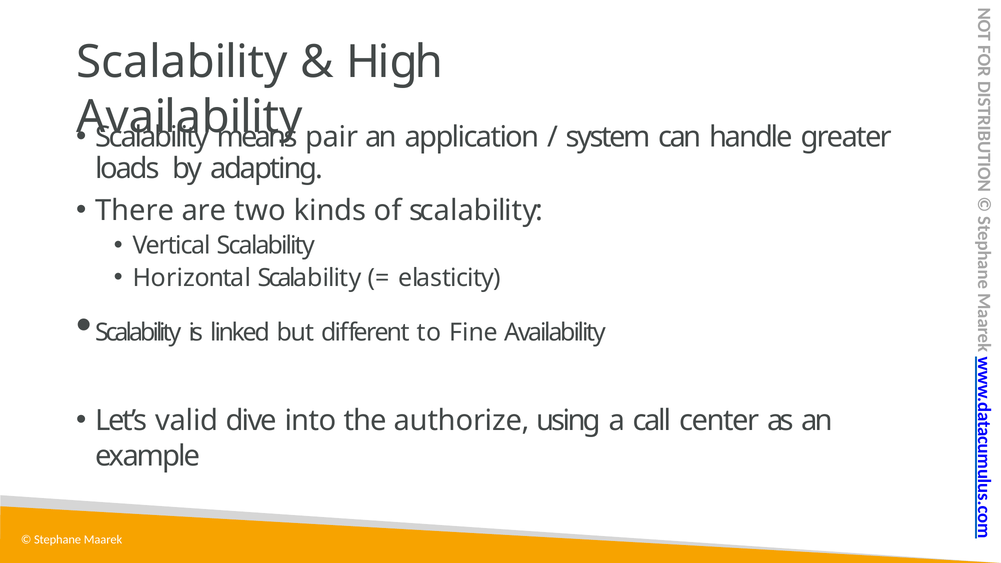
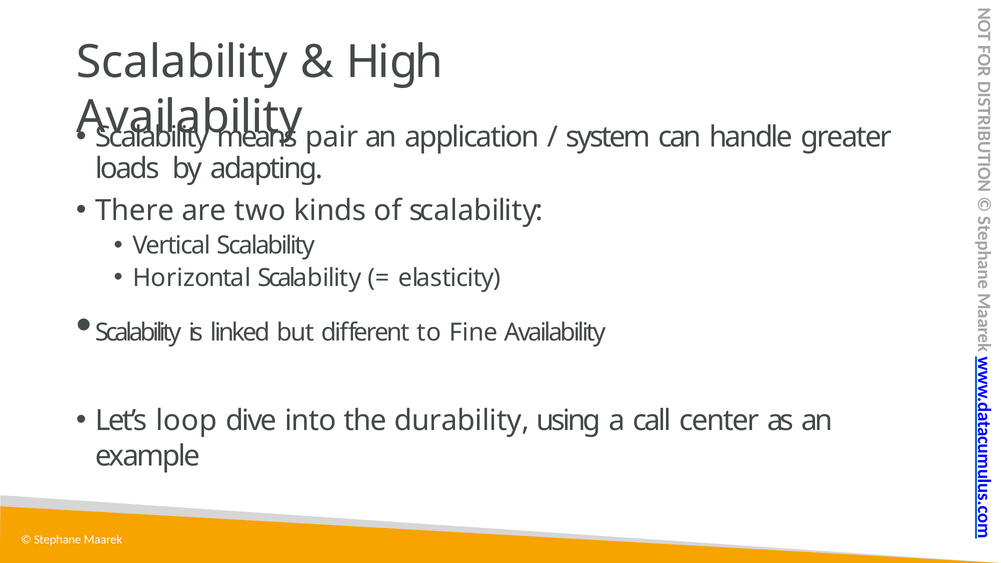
valid: valid -> loop
authorize: authorize -> durability
